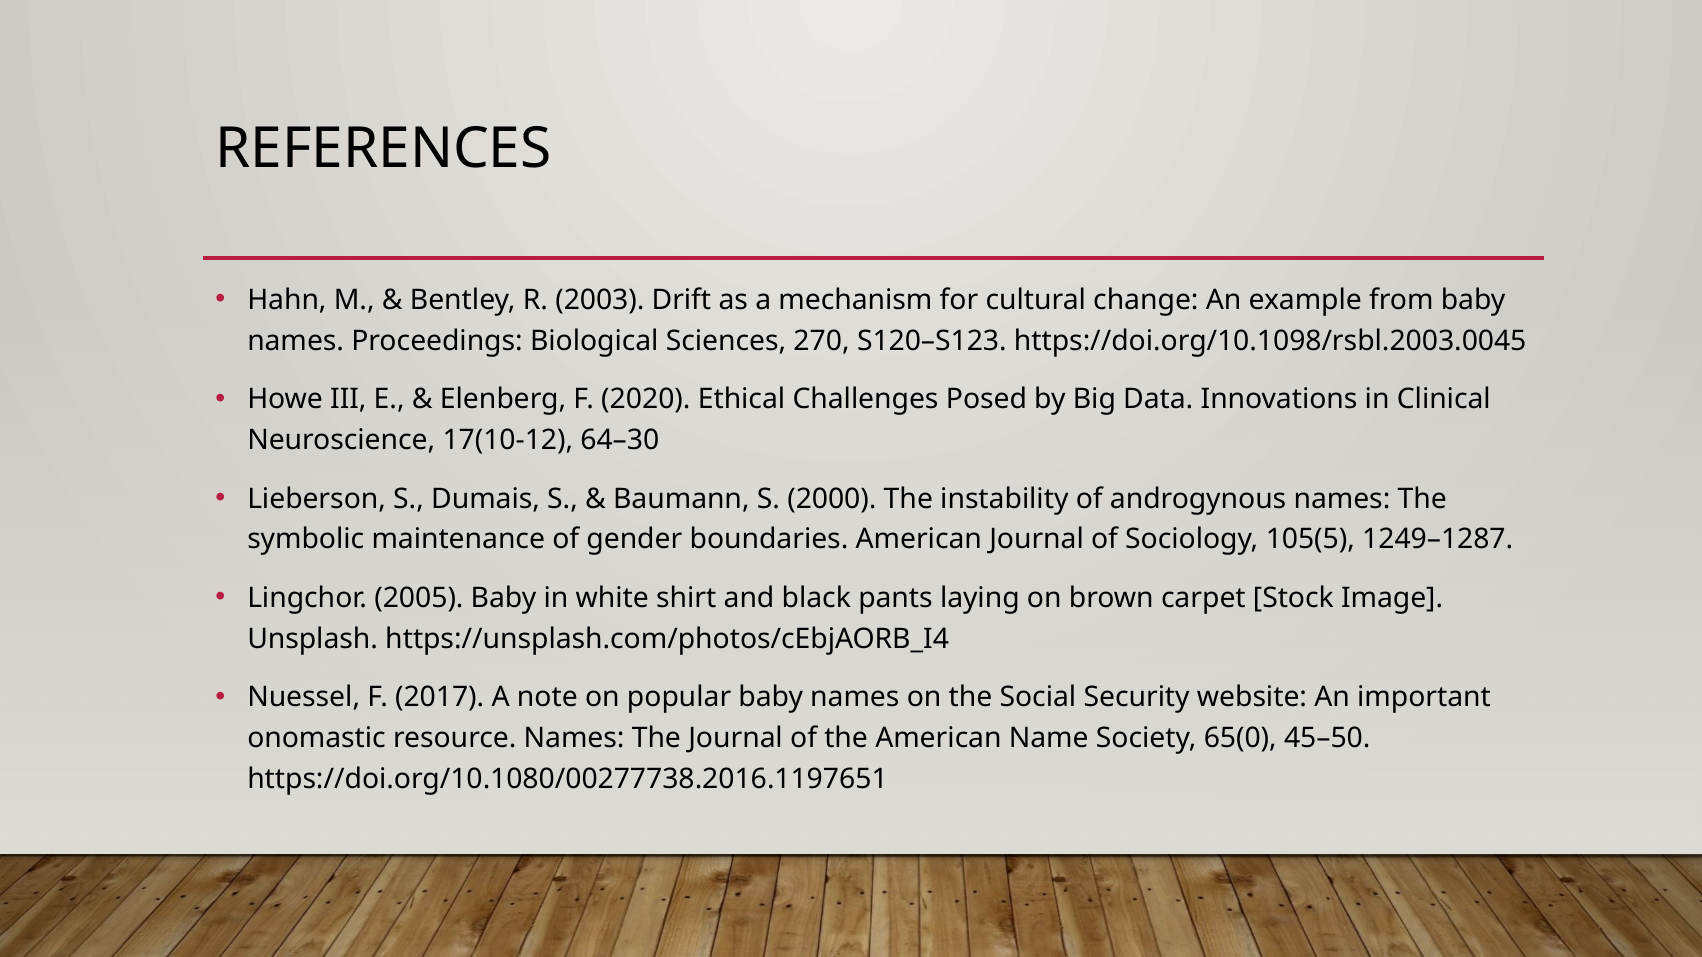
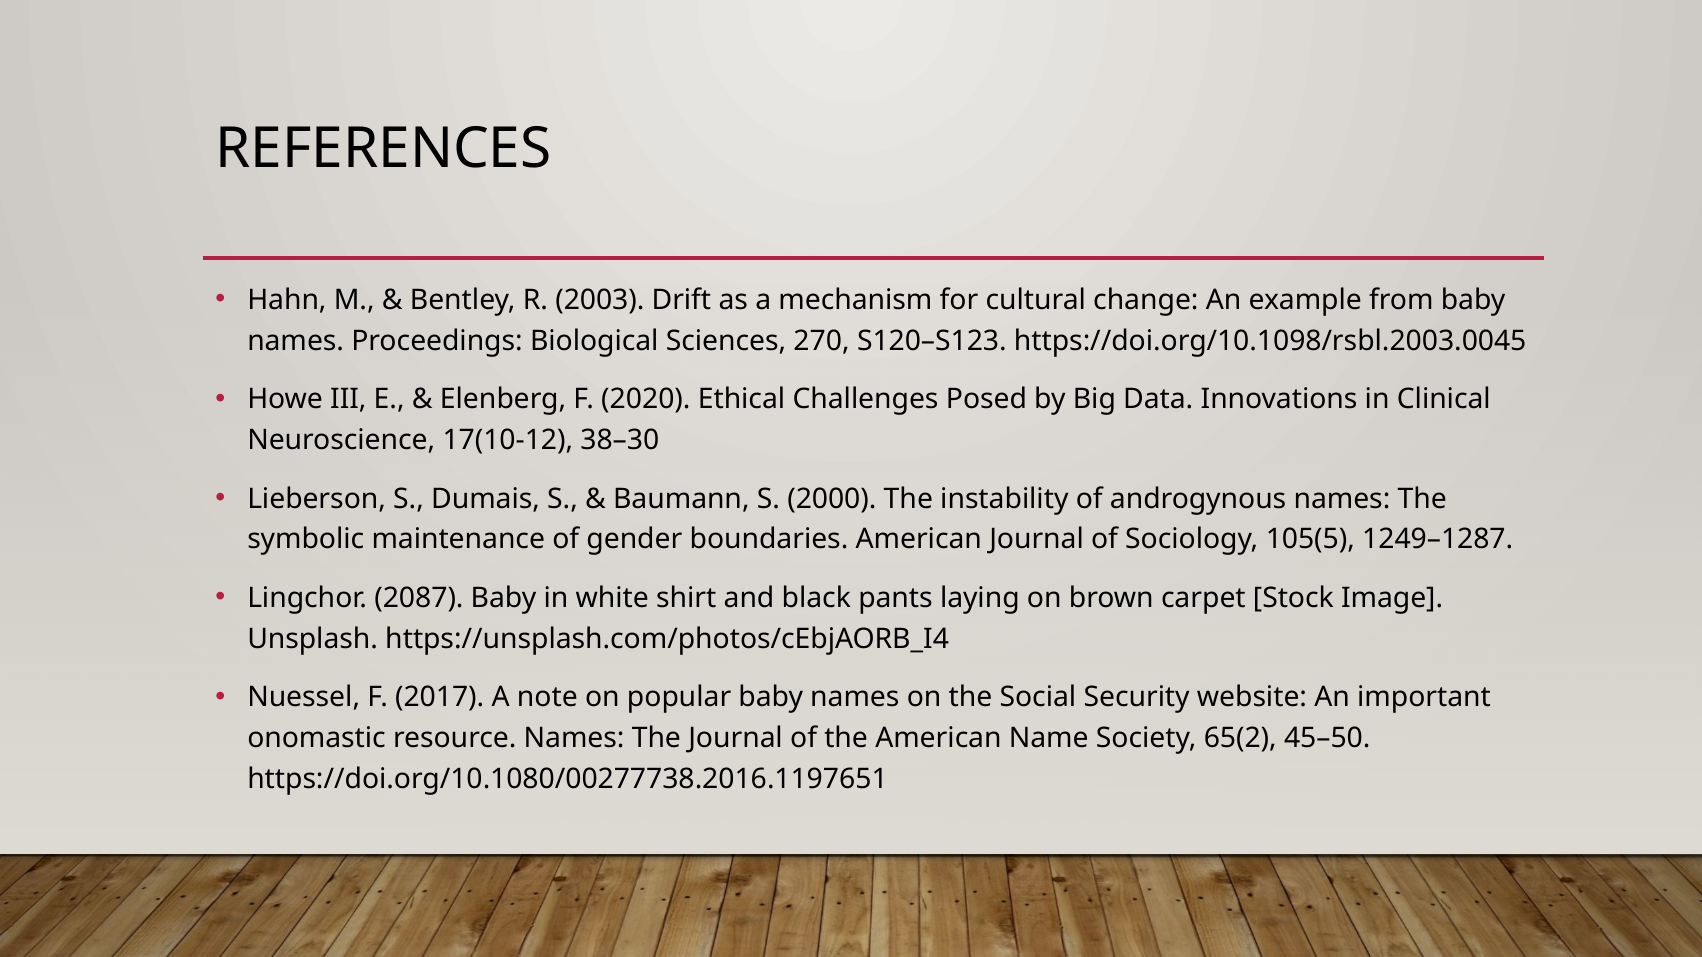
64–30: 64–30 -> 38–30
2005: 2005 -> 2087
65(0: 65(0 -> 65(2
